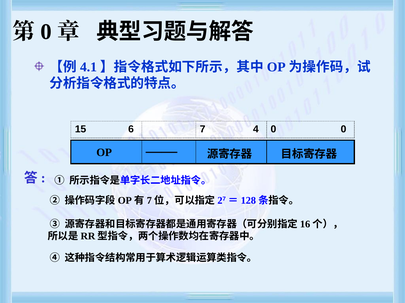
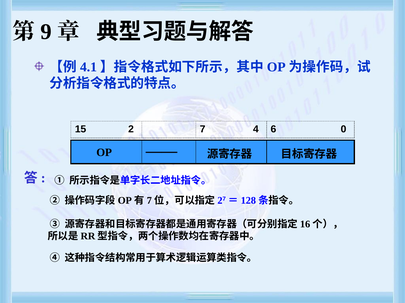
0 at (46, 32): 0 -> 9
6: 6 -> 2
4 0: 0 -> 6
